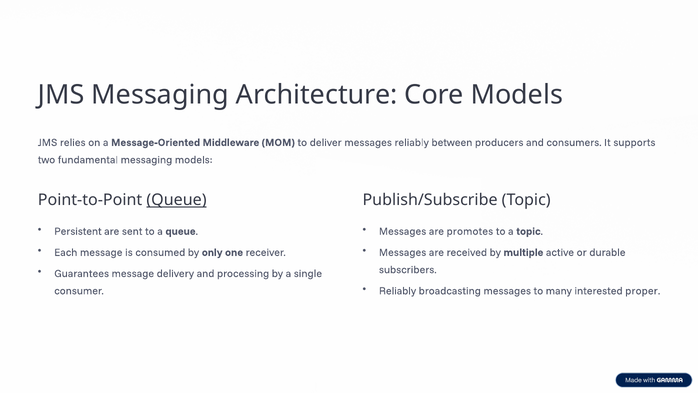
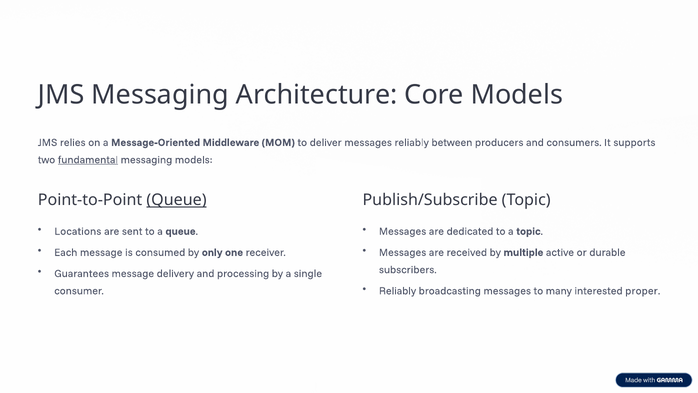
fundamental underline: none -> present
Persistent: Persistent -> Locations
promotes: promotes -> dedicated
